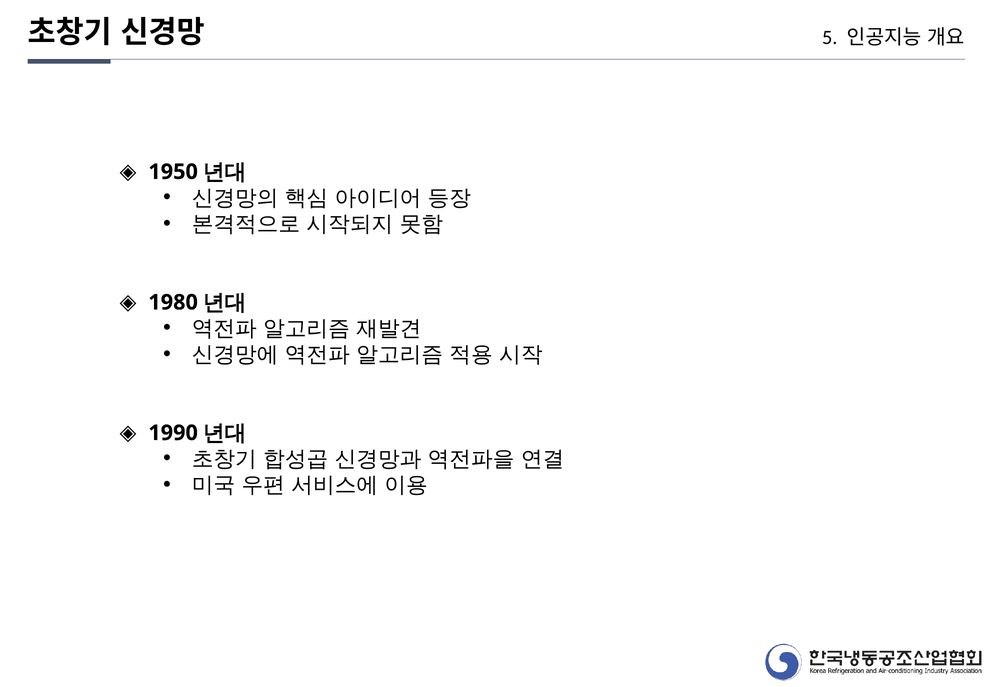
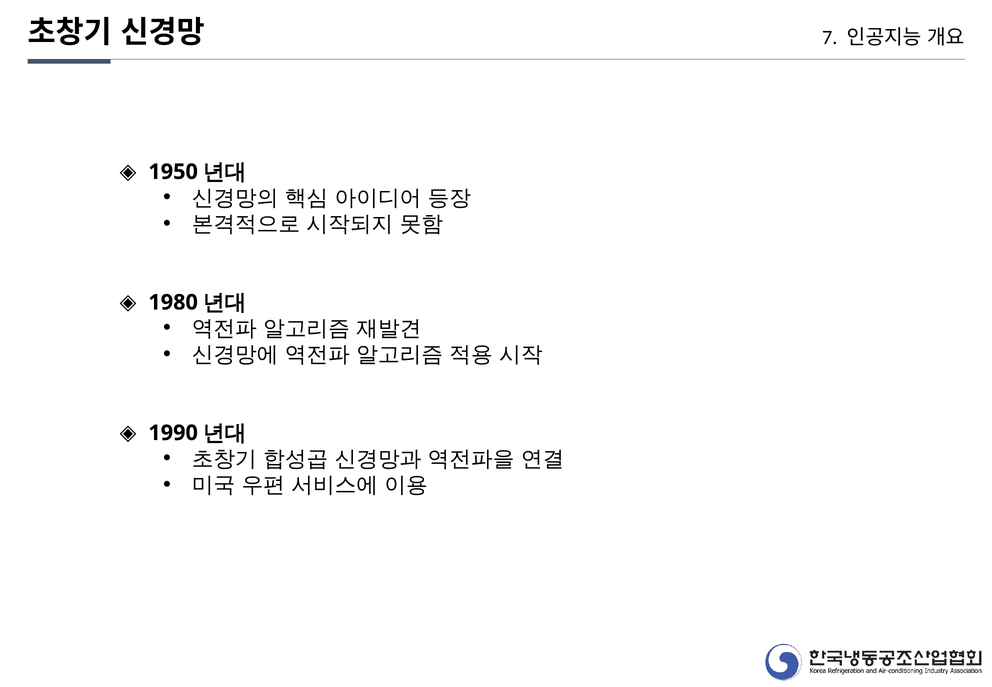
5: 5 -> 7
